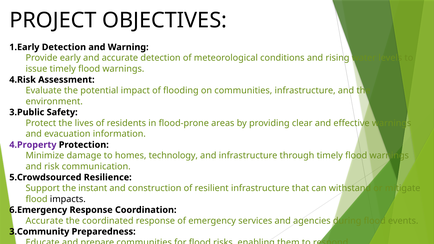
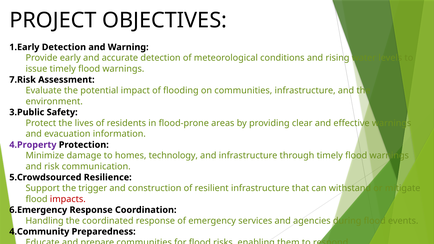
4.Risk: 4.Risk -> 7.Risk
instant: instant -> trigger
impacts colour: black -> red
Accurate at (44, 221): Accurate -> Handling
3.Community: 3.Community -> 4.Community
